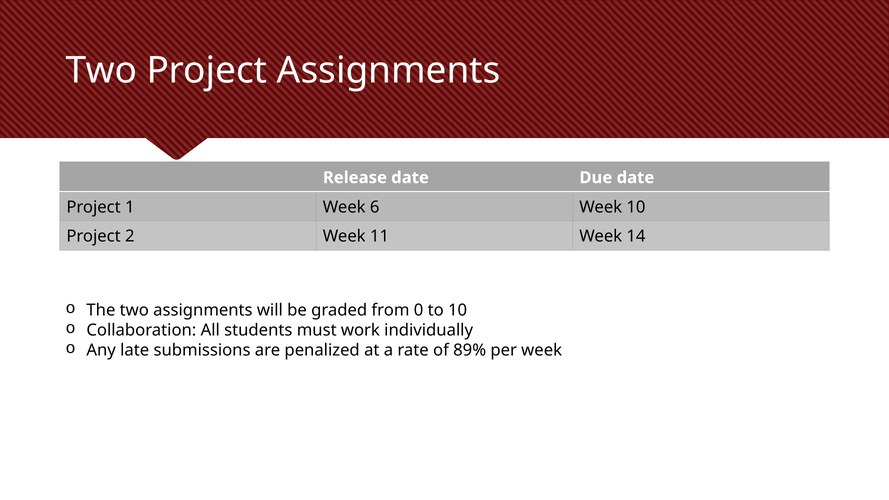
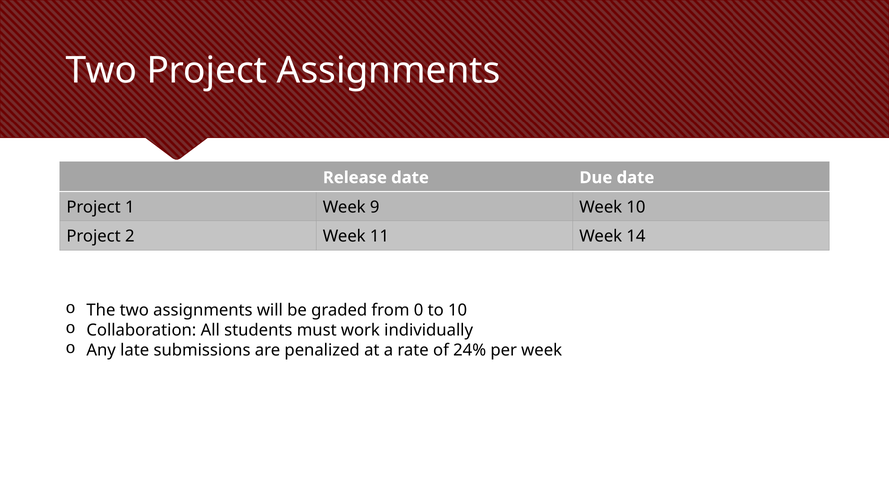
6: 6 -> 9
89%: 89% -> 24%
